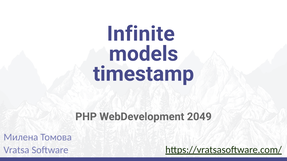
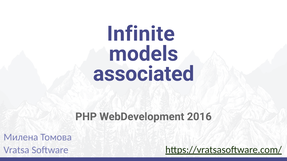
timestamp: timestamp -> associated
2049: 2049 -> 2016
